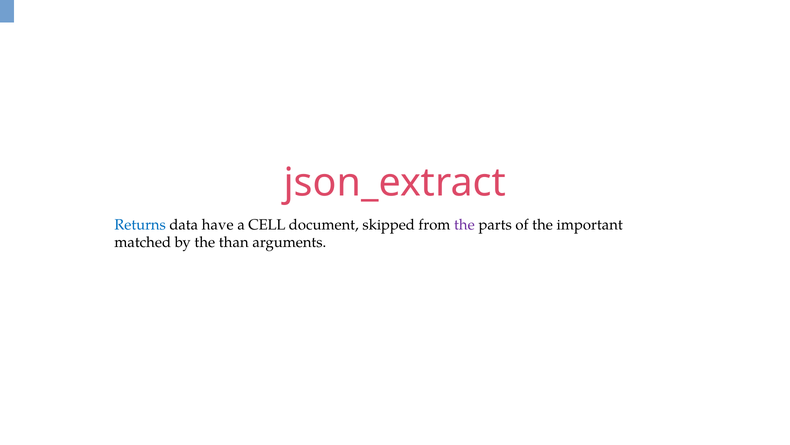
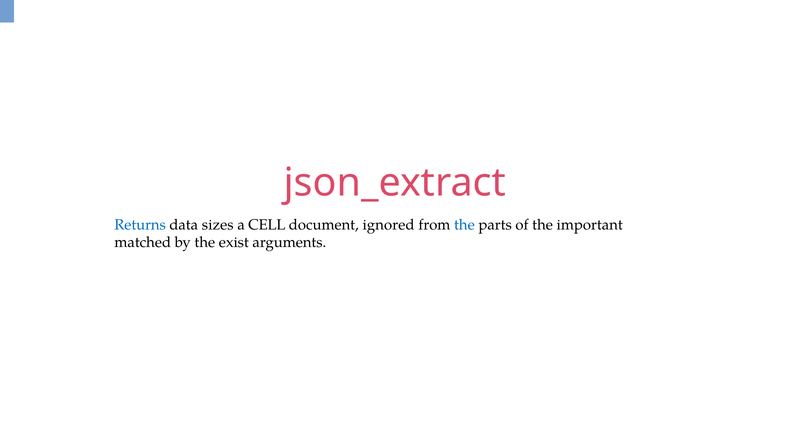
have: have -> sizes
skipped: skipped -> ignored
the at (464, 224) colour: purple -> blue
than: than -> exist
